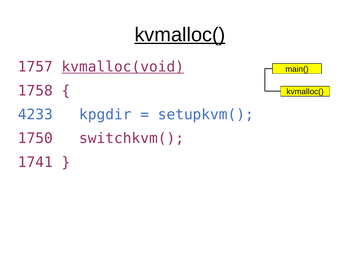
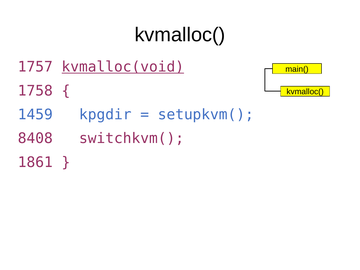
kvmalloc( at (180, 35) underline: present -> none
4233: 4233 -> 1459
1750: 1750 -> 8408
1741: 1741 -> 1861
